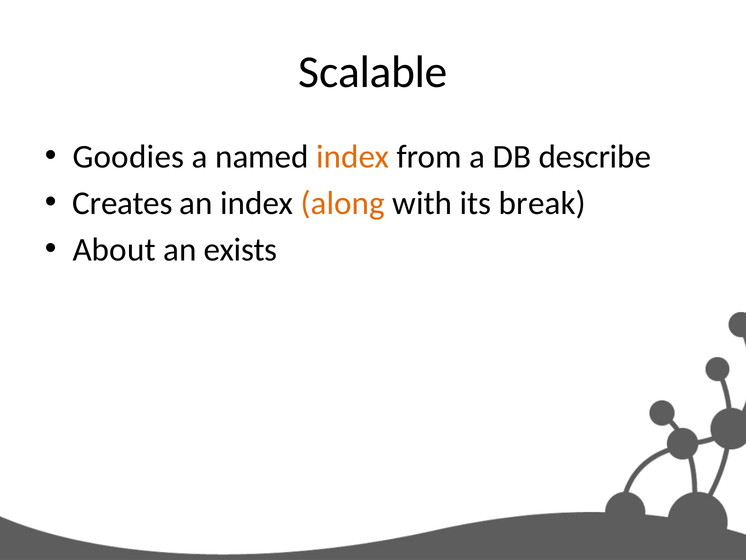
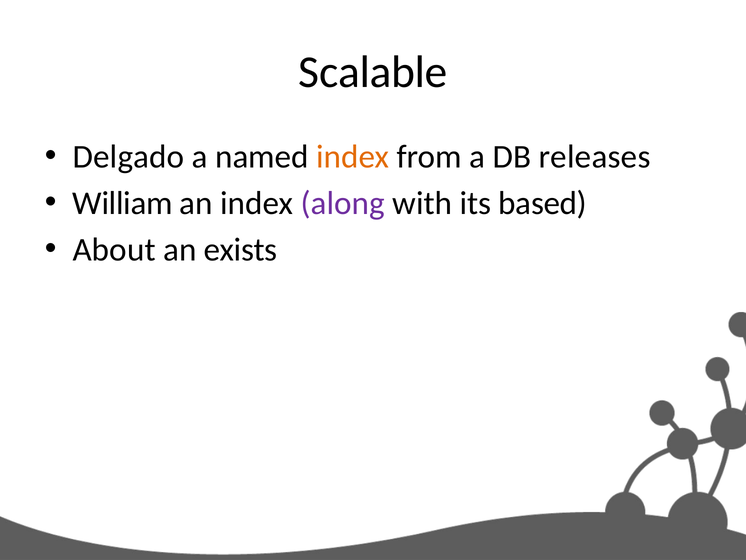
Goodies: Goodies -> Delgado
describe: describe -> releases
Creates: Creates -> William
along colour: orange -> purple
break: break -> based
